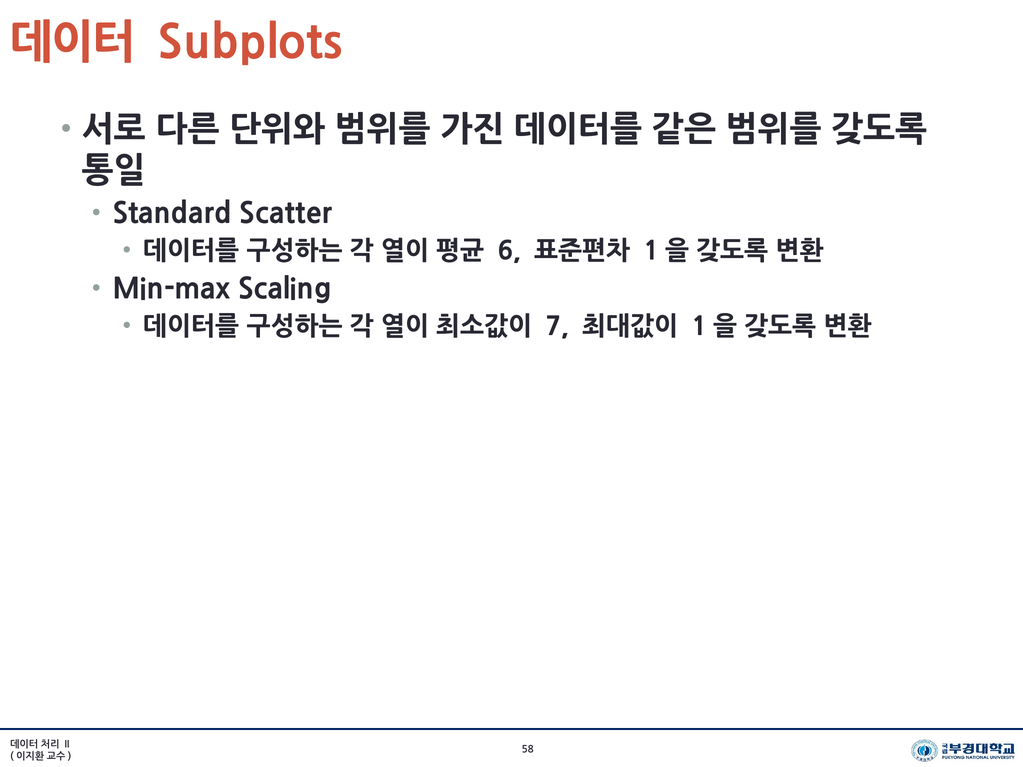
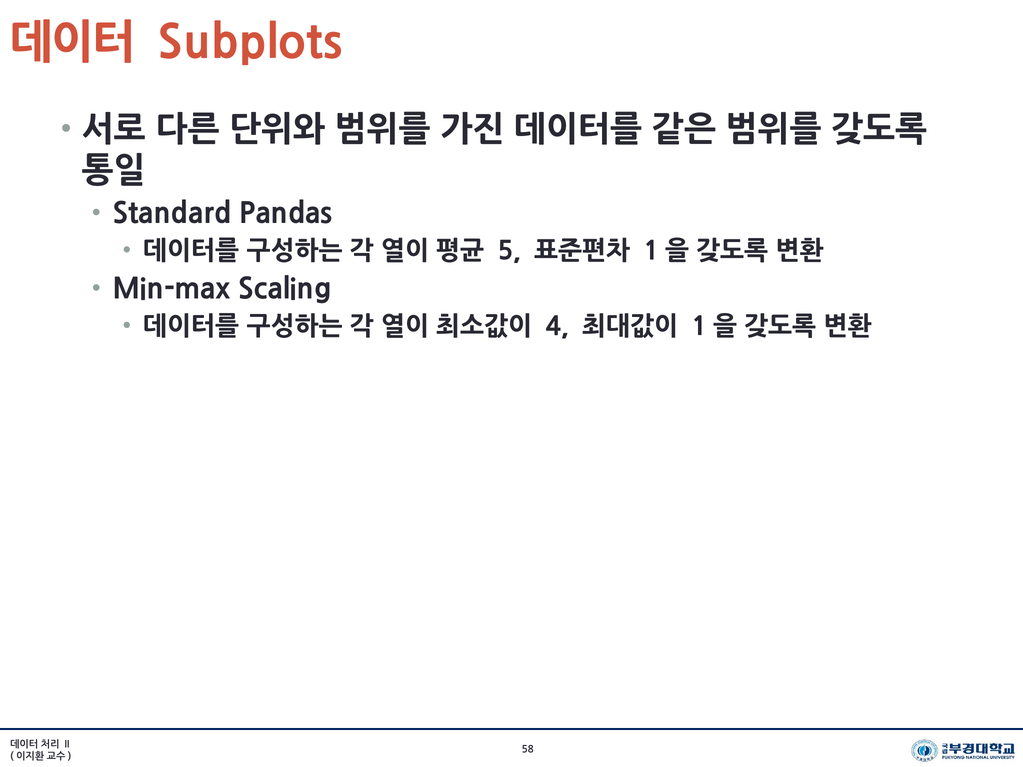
Scatter: Scatter -> Pandas
6: 6 -> 5
7: 7 -> 4
